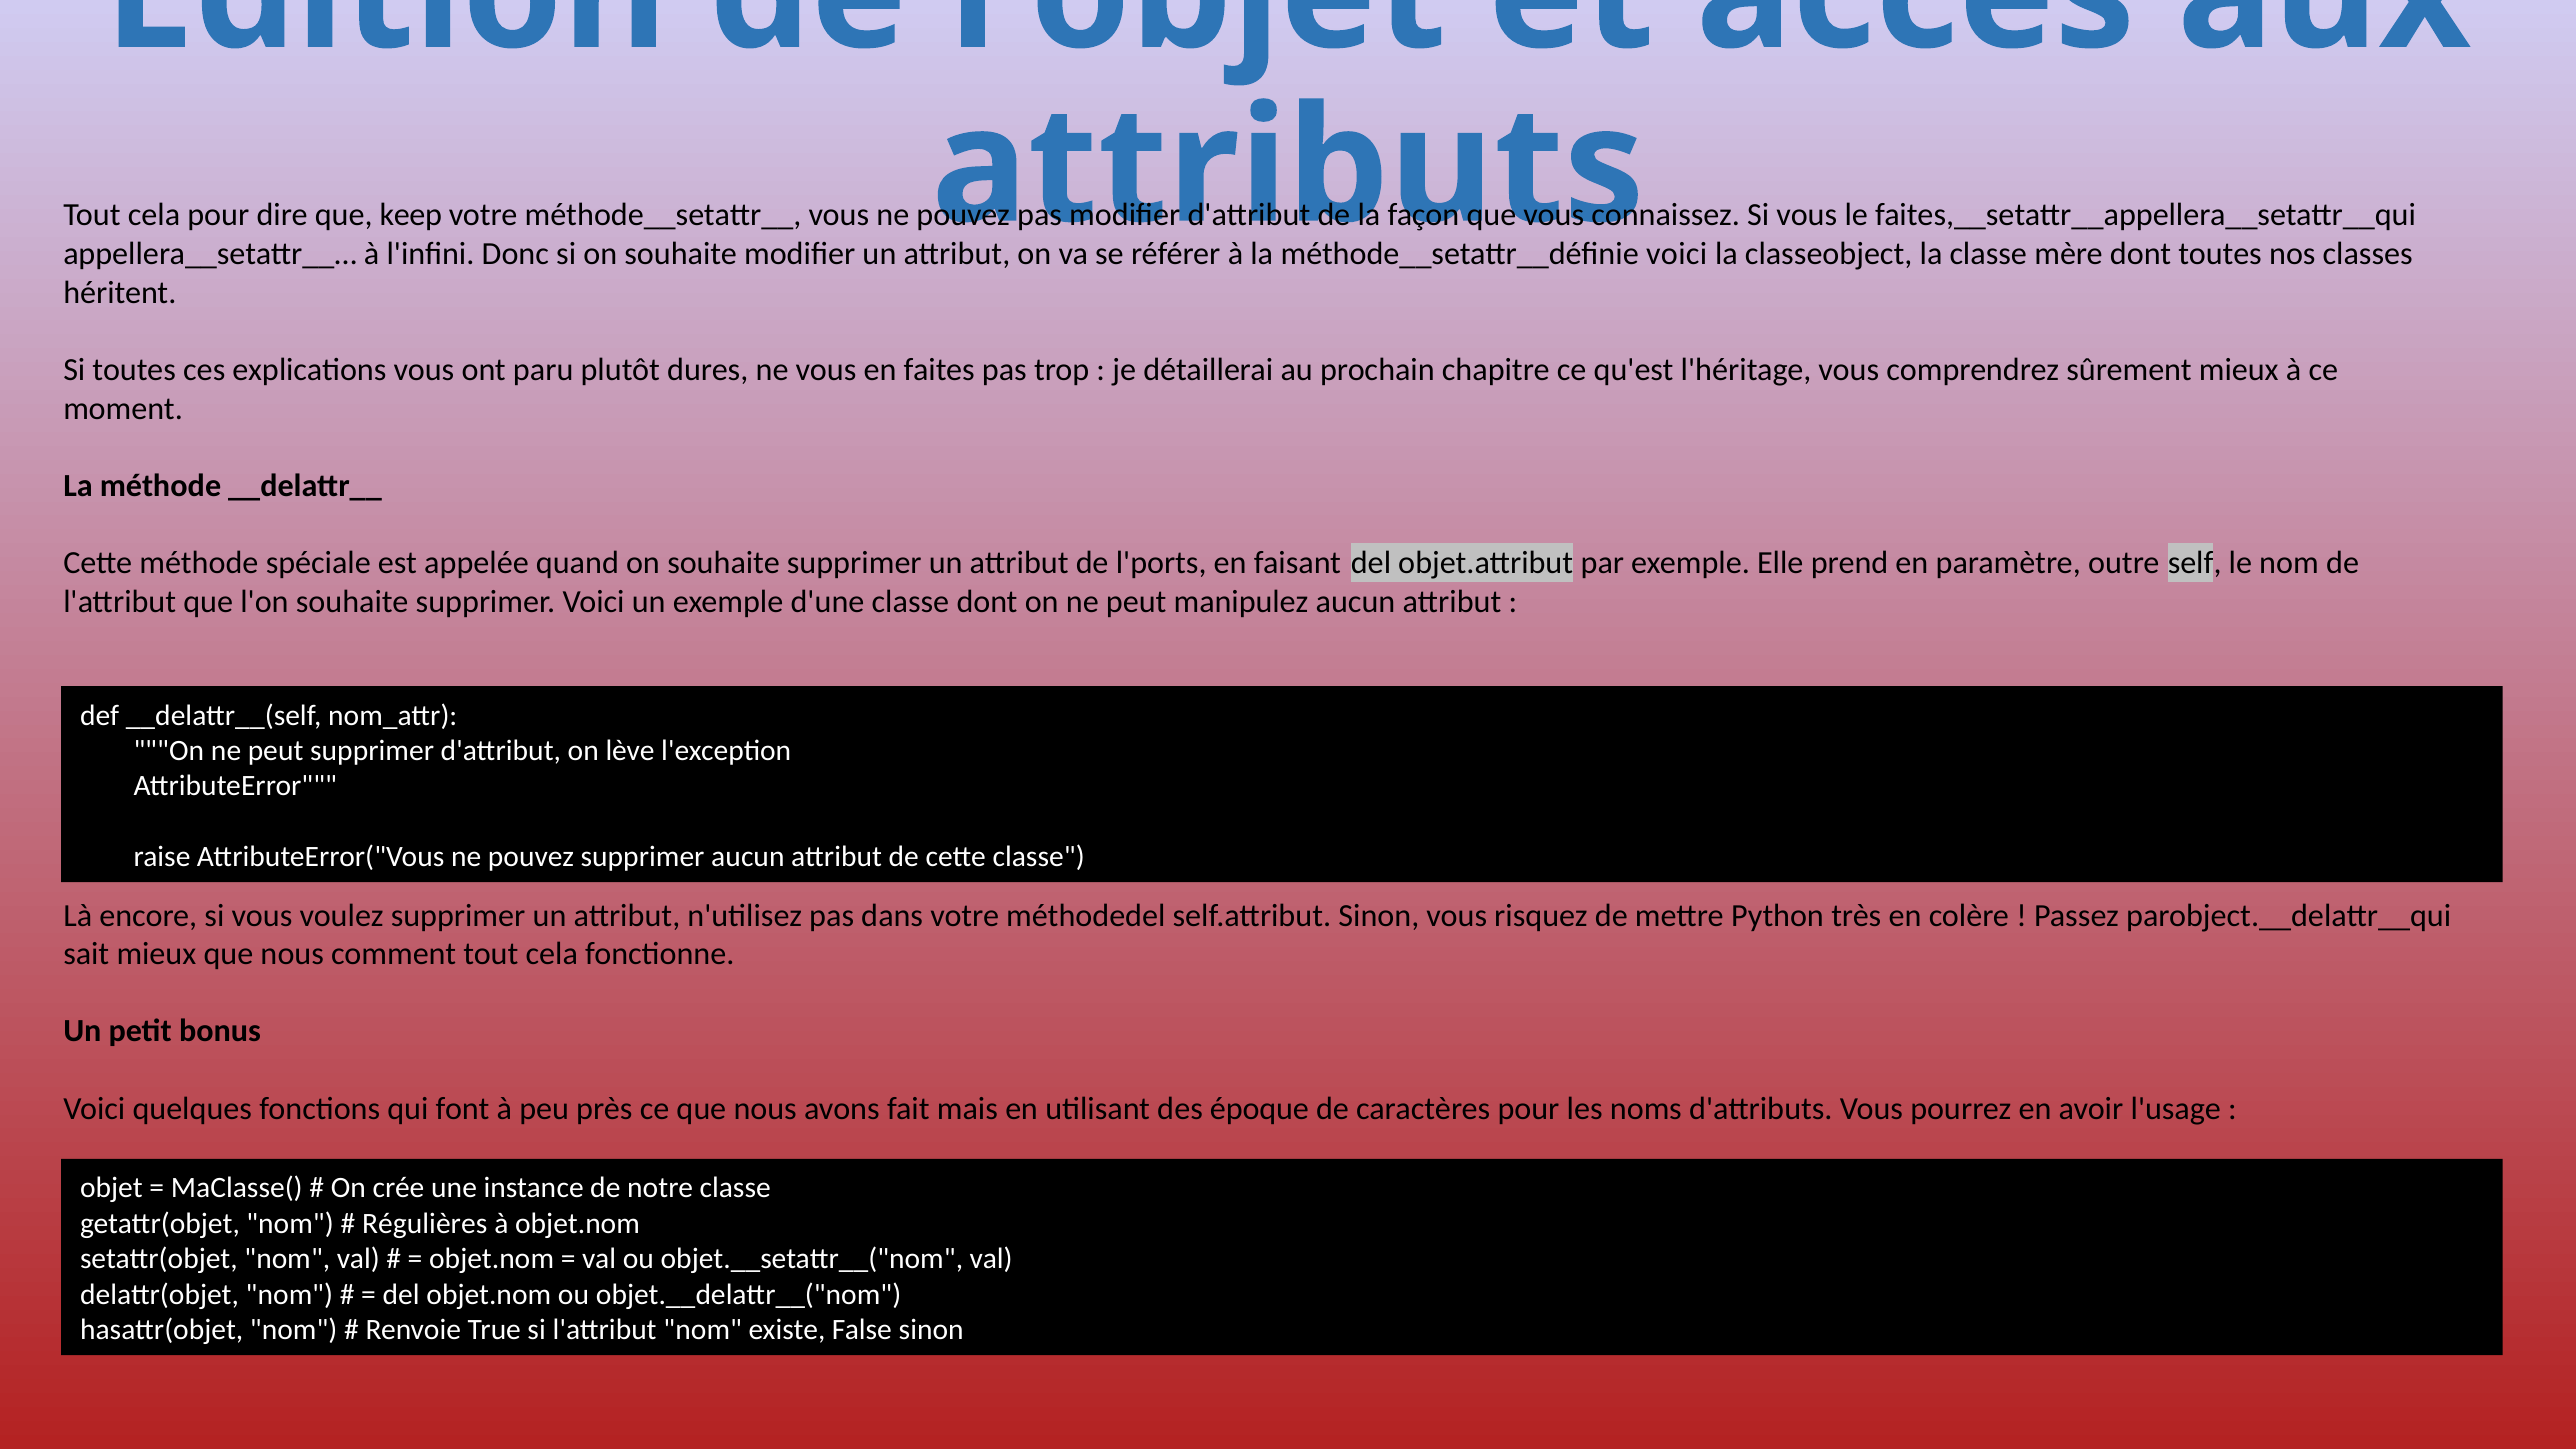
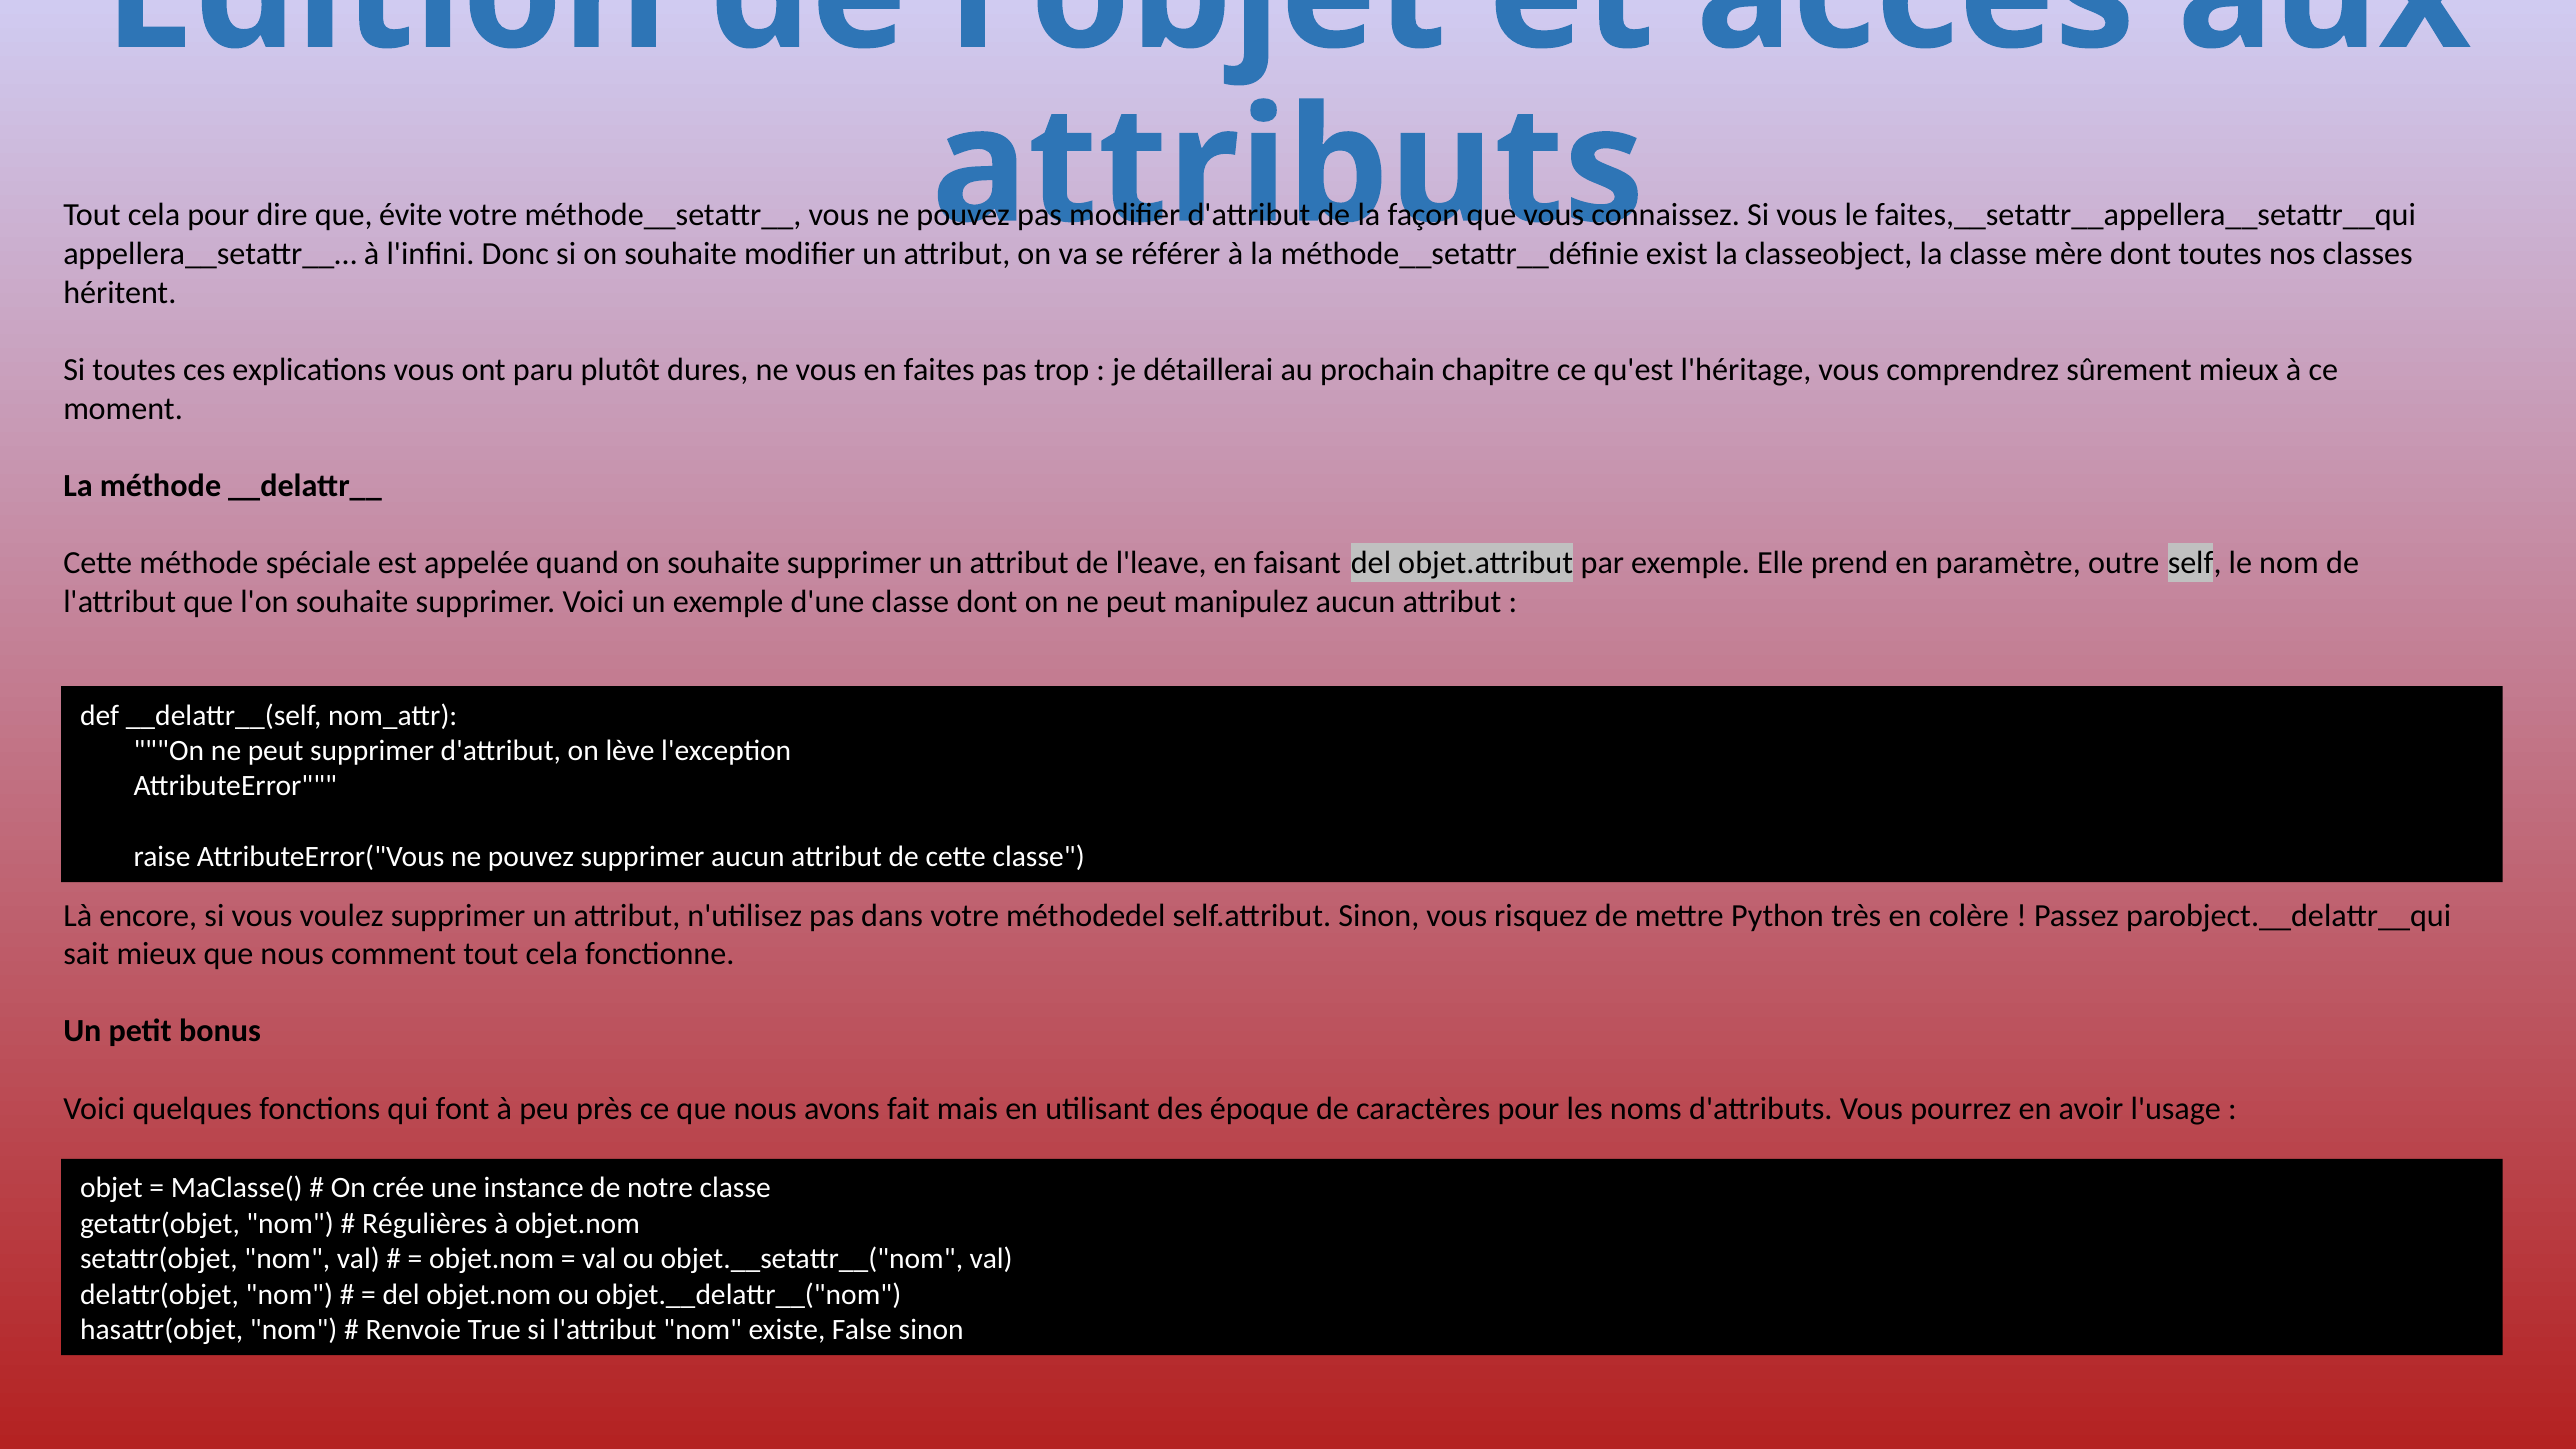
keep: keep -> évite
voici at (1677, 254): voici -> exist
l'ports: l'ports -> l'leave
